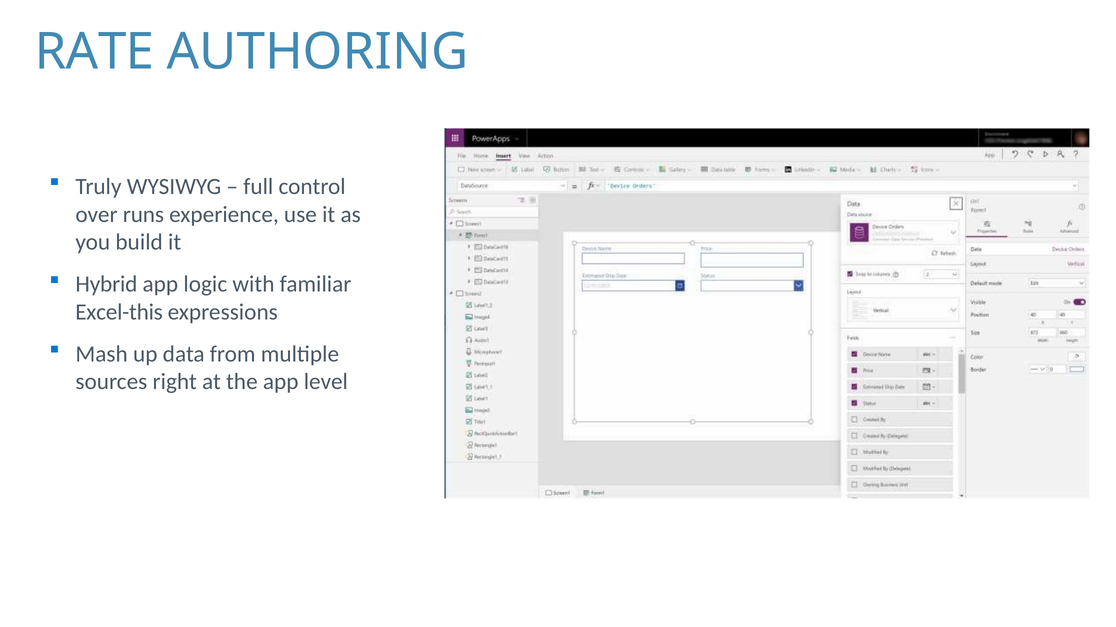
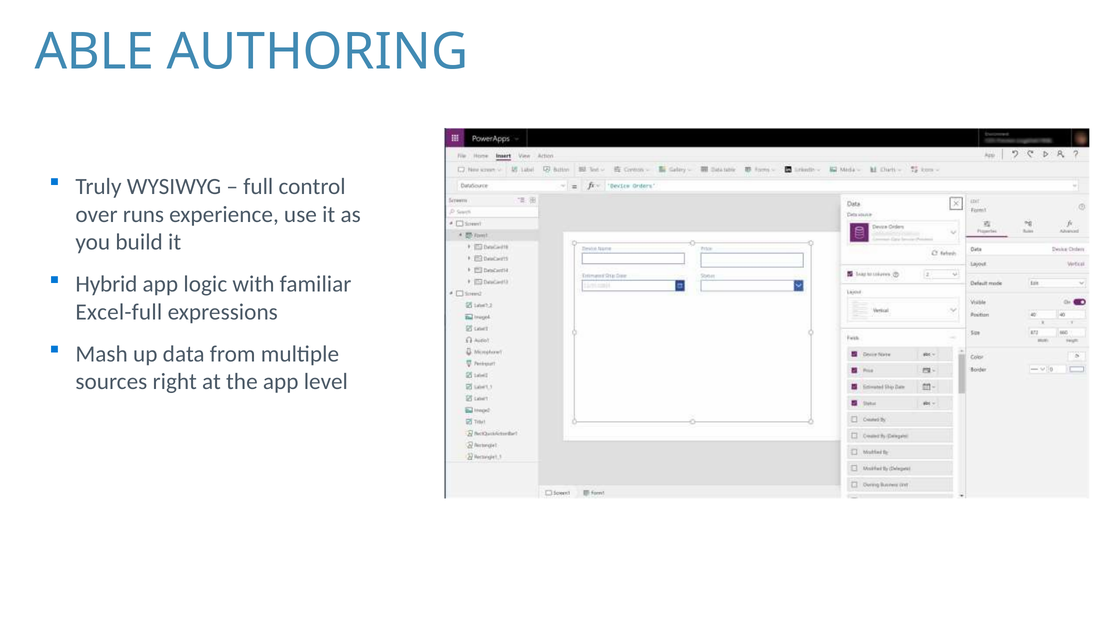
RATE: RATE -> ABLE
Excel-this: Excel-this -> Excel-full
